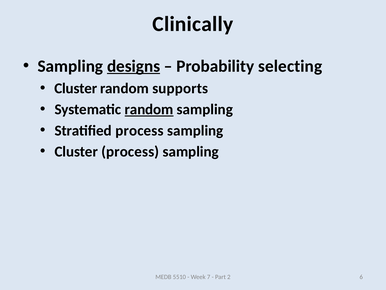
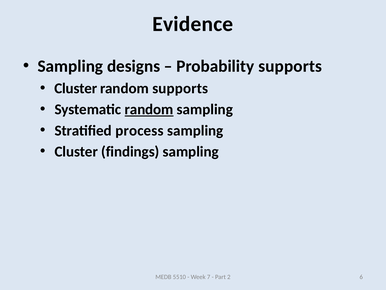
Clinically: Clinically -> Evidence
designs underline: present -> none
Probability selecting: selecting -> supports
Cluster process: process -> findings
